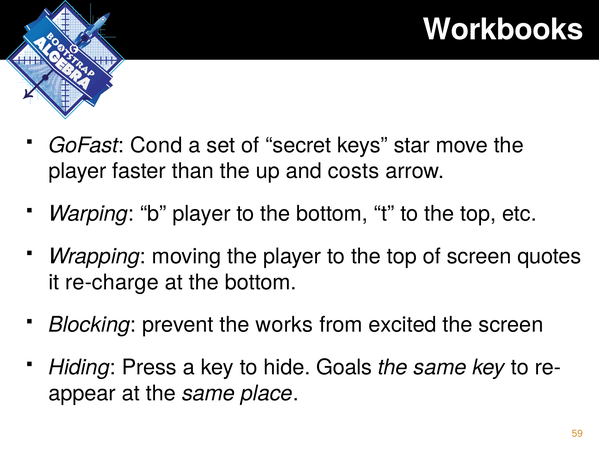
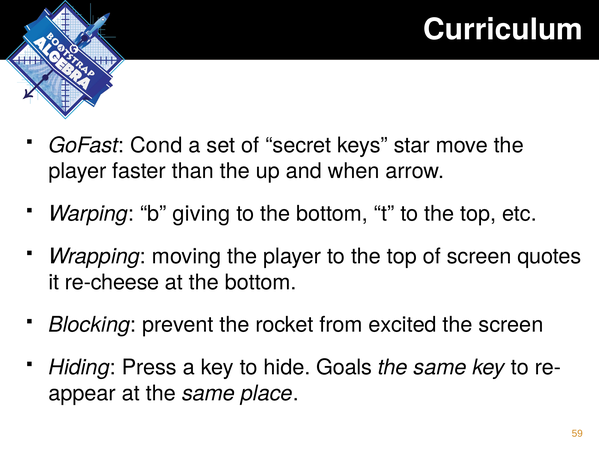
Workbooks: Workbooks -> Curriculum
costs: costs -> when
b player: player -> giving
re-charge: re-charge -> re-cheese
works: works -> rocket
